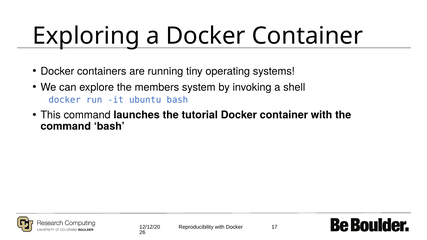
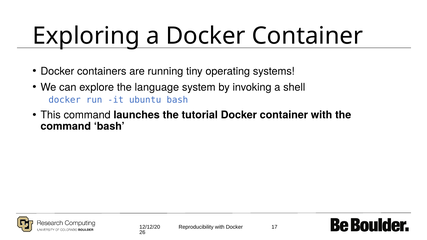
members: members -> language
